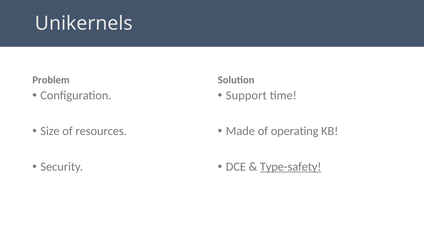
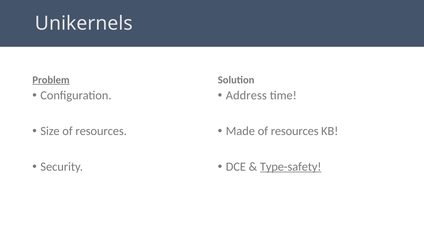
Problem underline: none -> present
Support: Support -> Address
operating at (295, 131): operating -> resources
